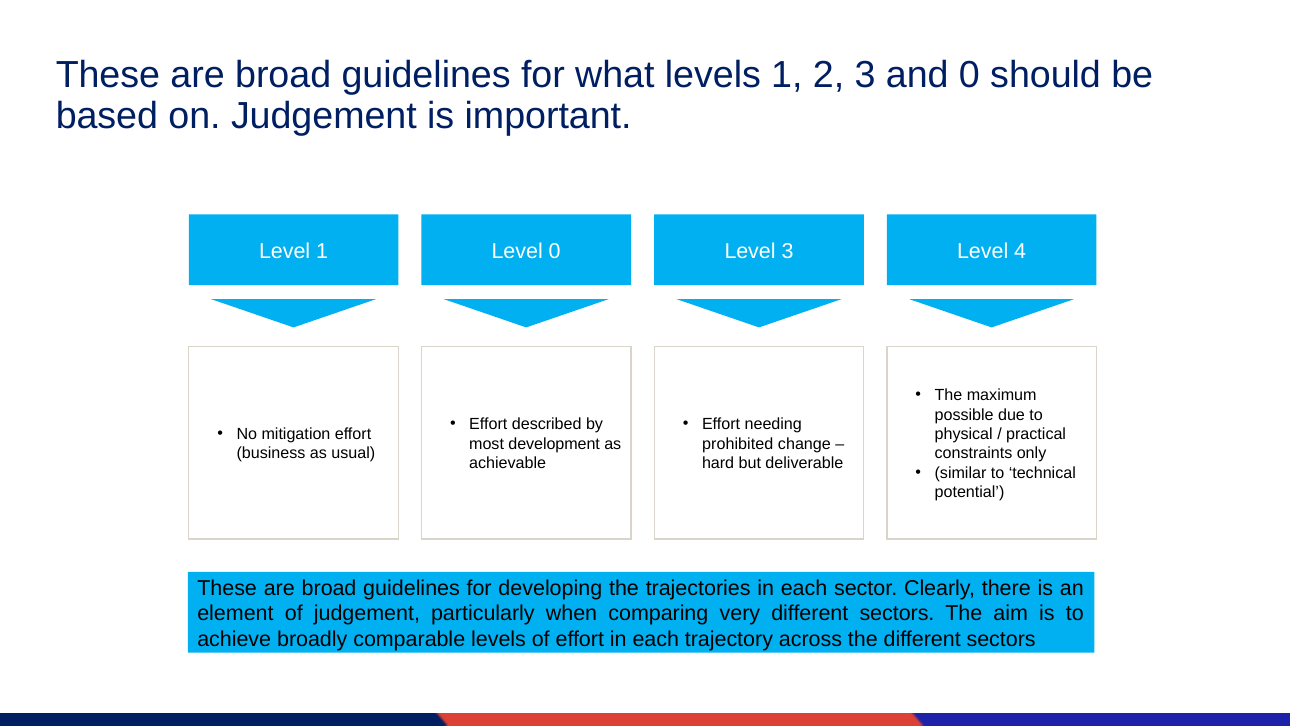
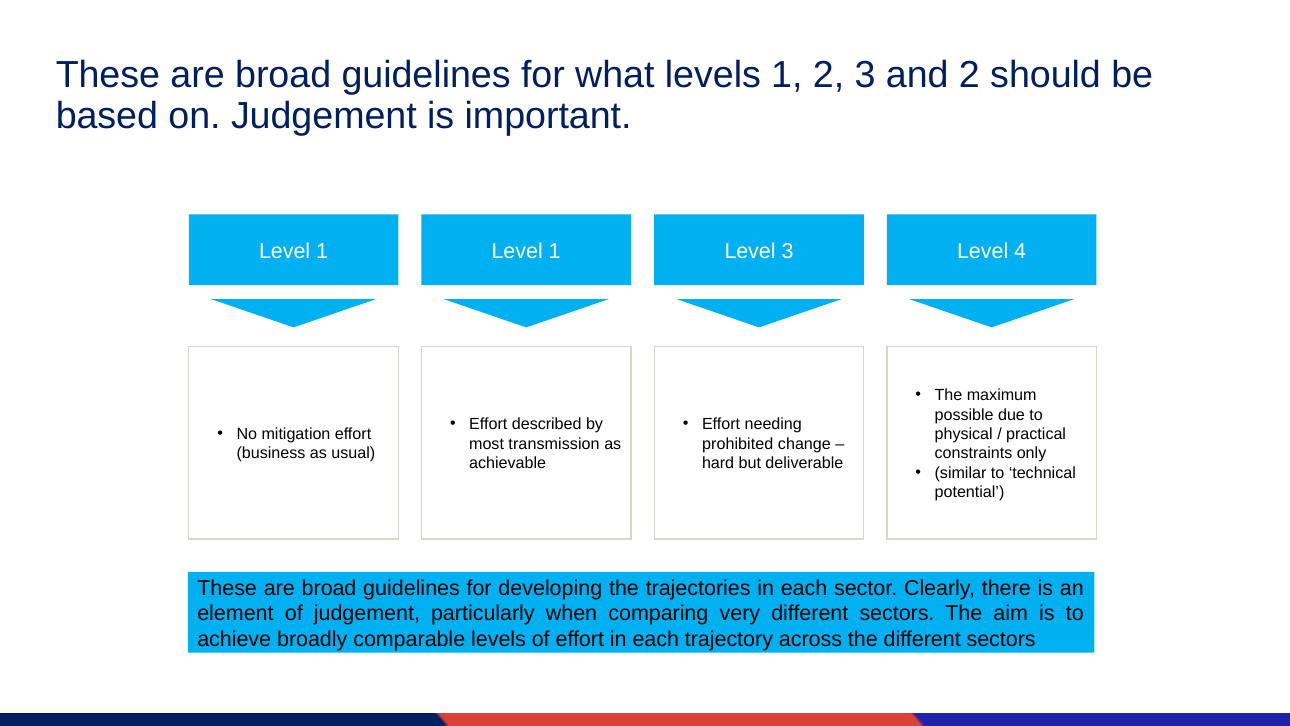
and 0: 0 -> 2
1 Level 0: 0 -> 1
development: development -> transmission
